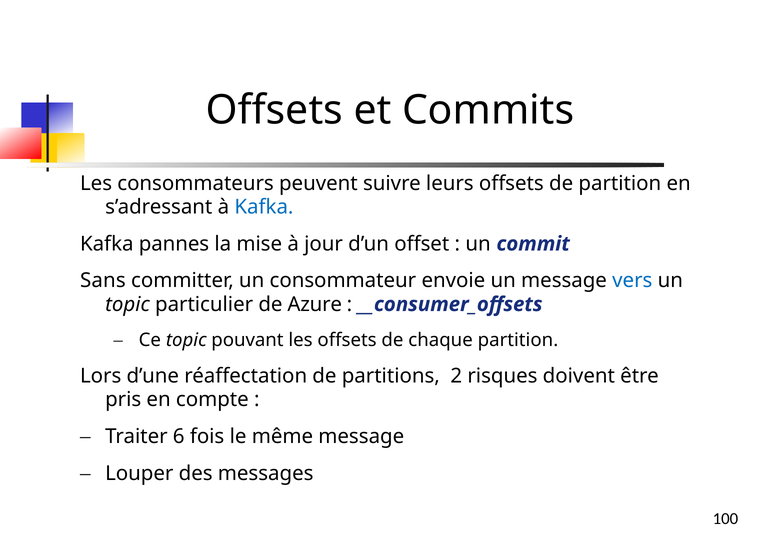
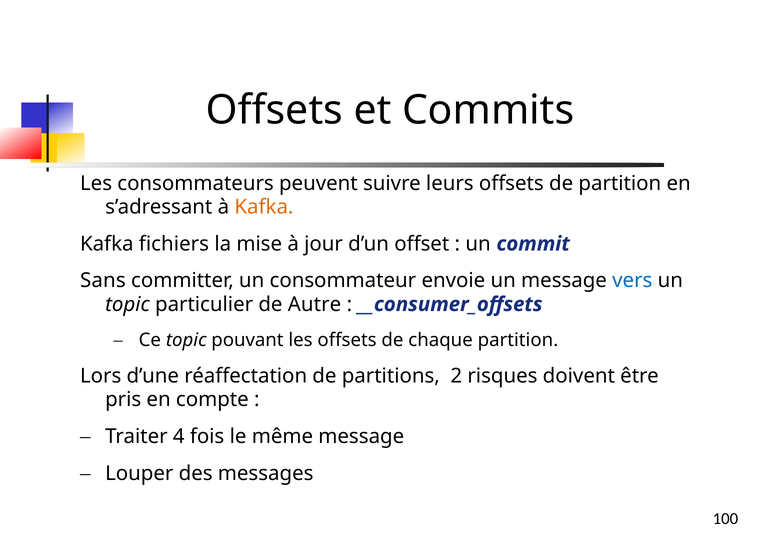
Kafka at (264, 207) colour: blue -> orange
pannes: pannes -> fichiers
Azure: Azure -> Autre
6: 6 -> 4
